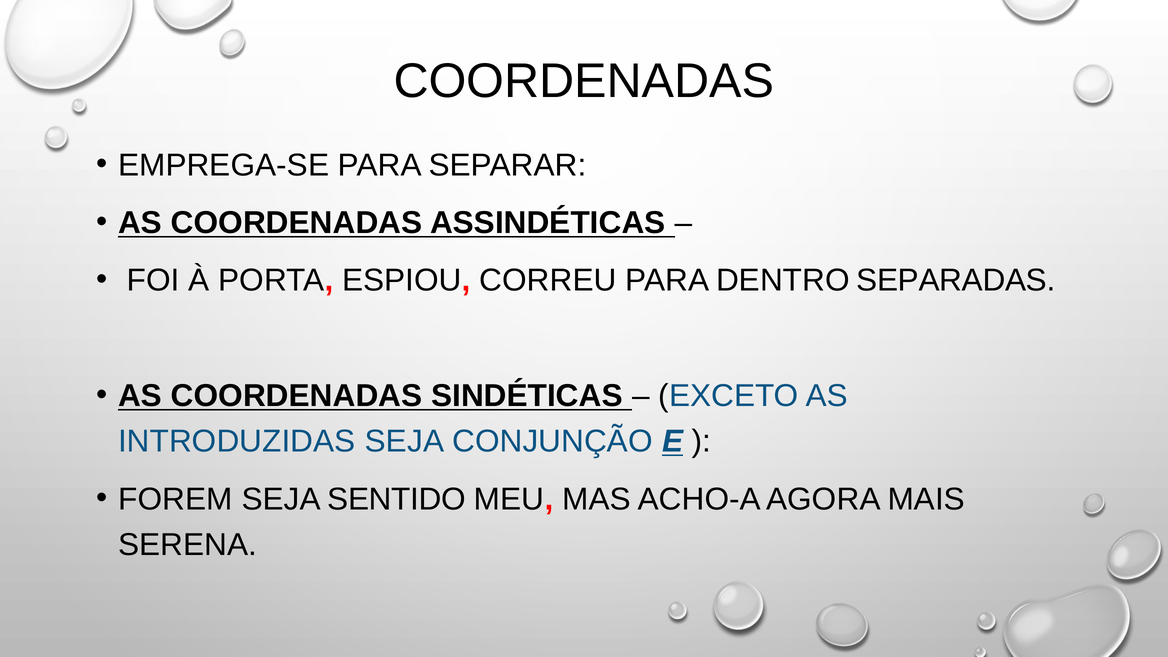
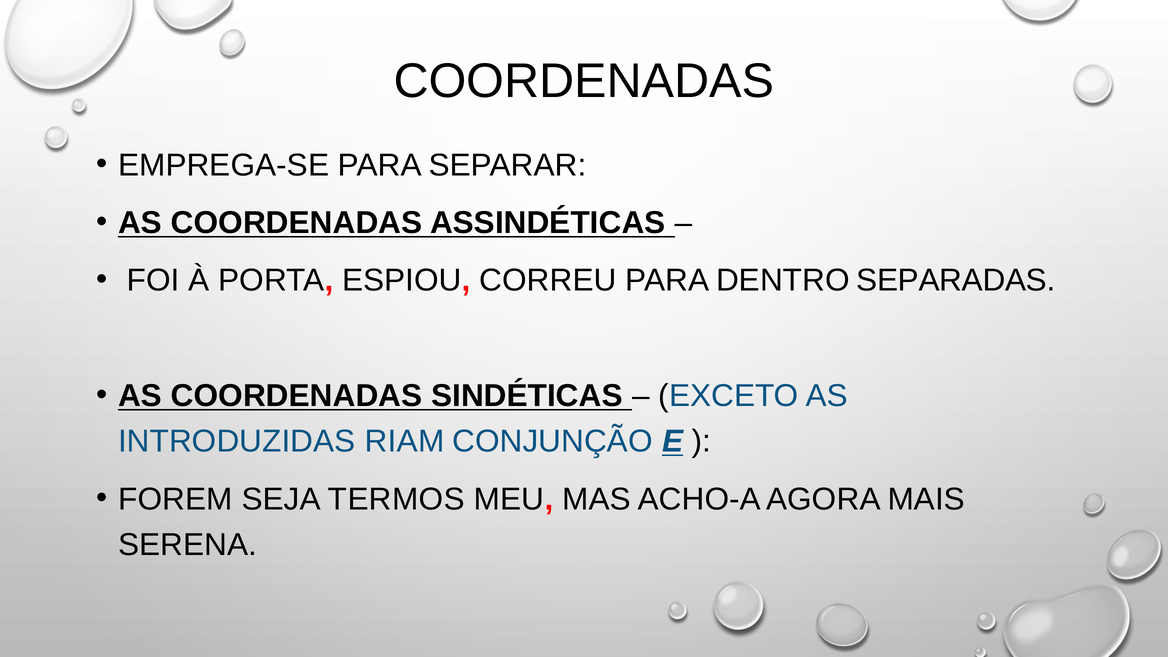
INTRODUZIDAS SEJA: SEJA -> RIAM
SENTIDO: SENTIDO -> TERMOS
